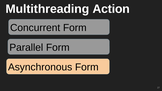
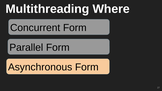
Action: Action -> Where
